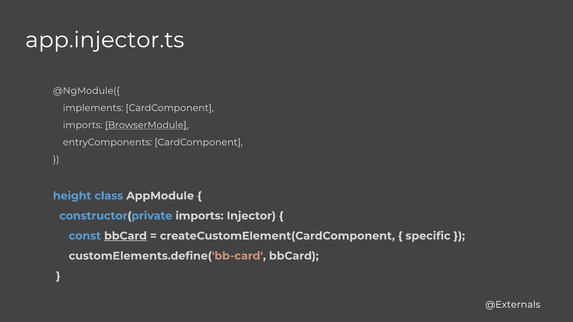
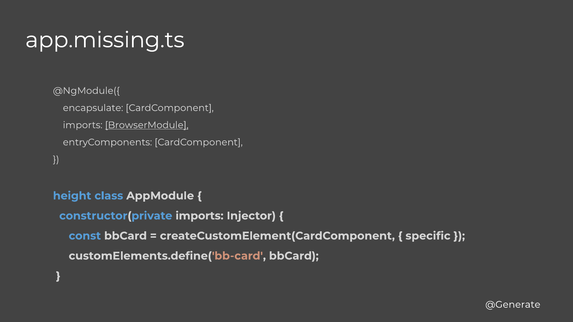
app.injector.ts: app.injector.ts -> app.missing.ts
implements: implements -> encapsulate
bbCard at (126, 236) underline: present -> none
@Externals: @Externals -> @Generate
